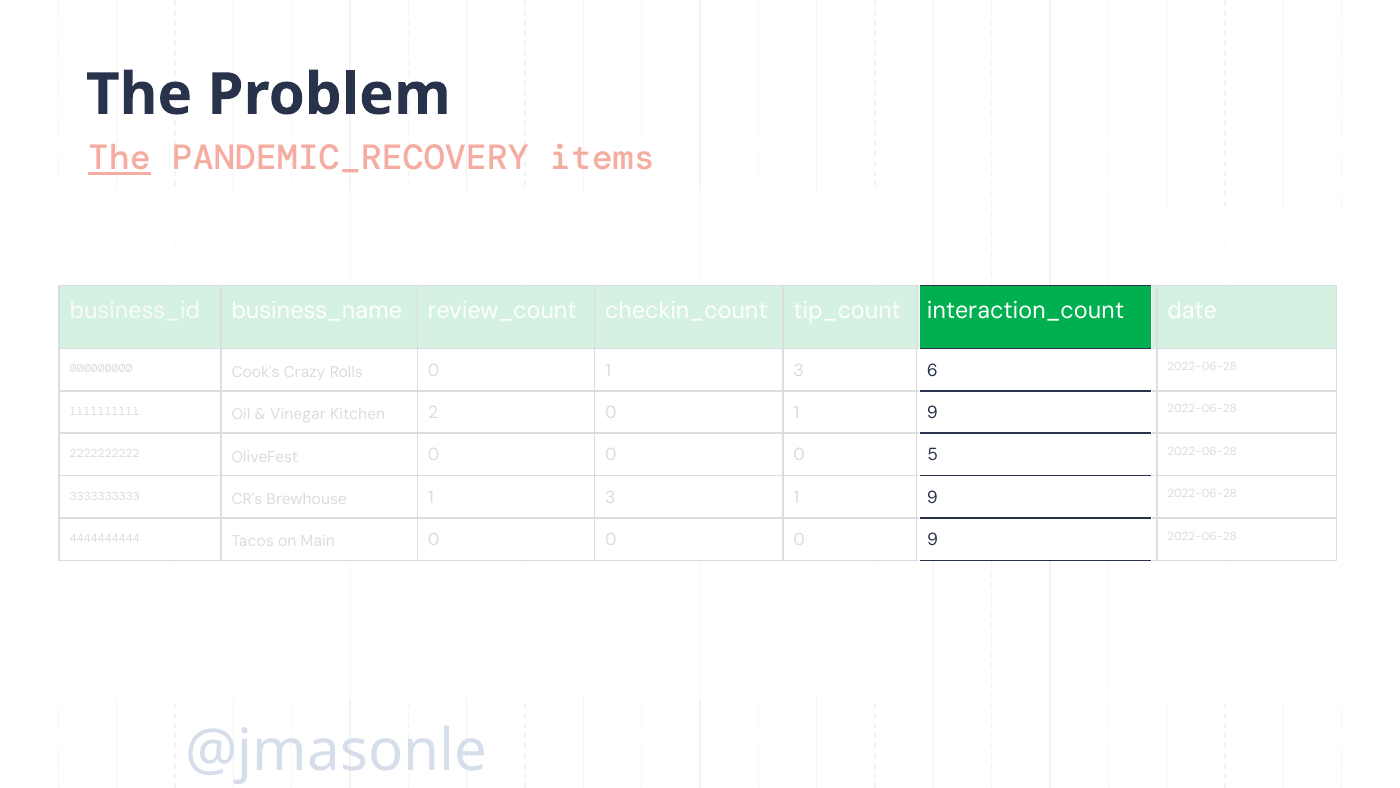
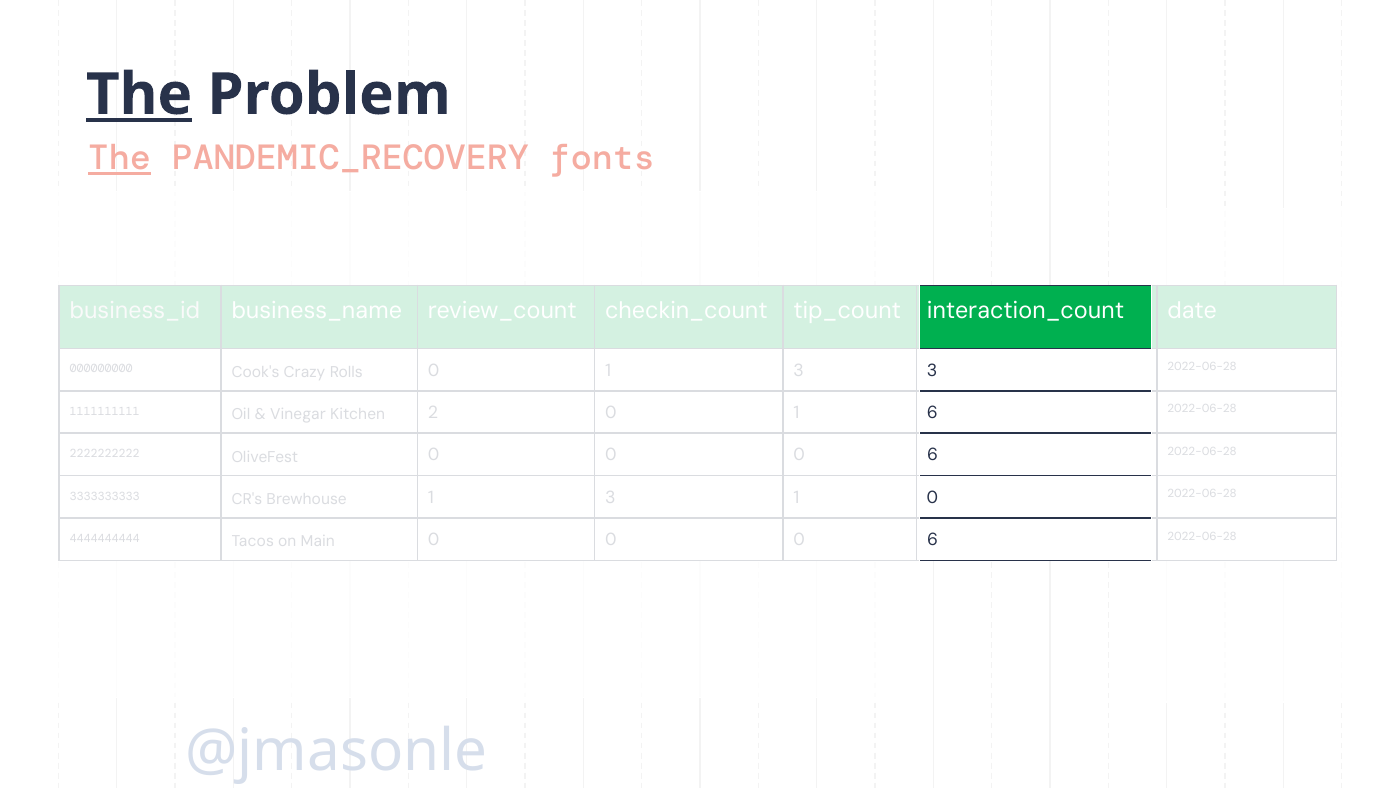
The at (139, 95) underline: none -> present
items: items -> fonts
6 at (932, 370): 6 -> 3
9 at (932, 413): 9 -> 6
5 at (933, 455): 5 -> 6
9 at (932, 497): 9 -> 0
9 at (933, 540): 9 -> 6
